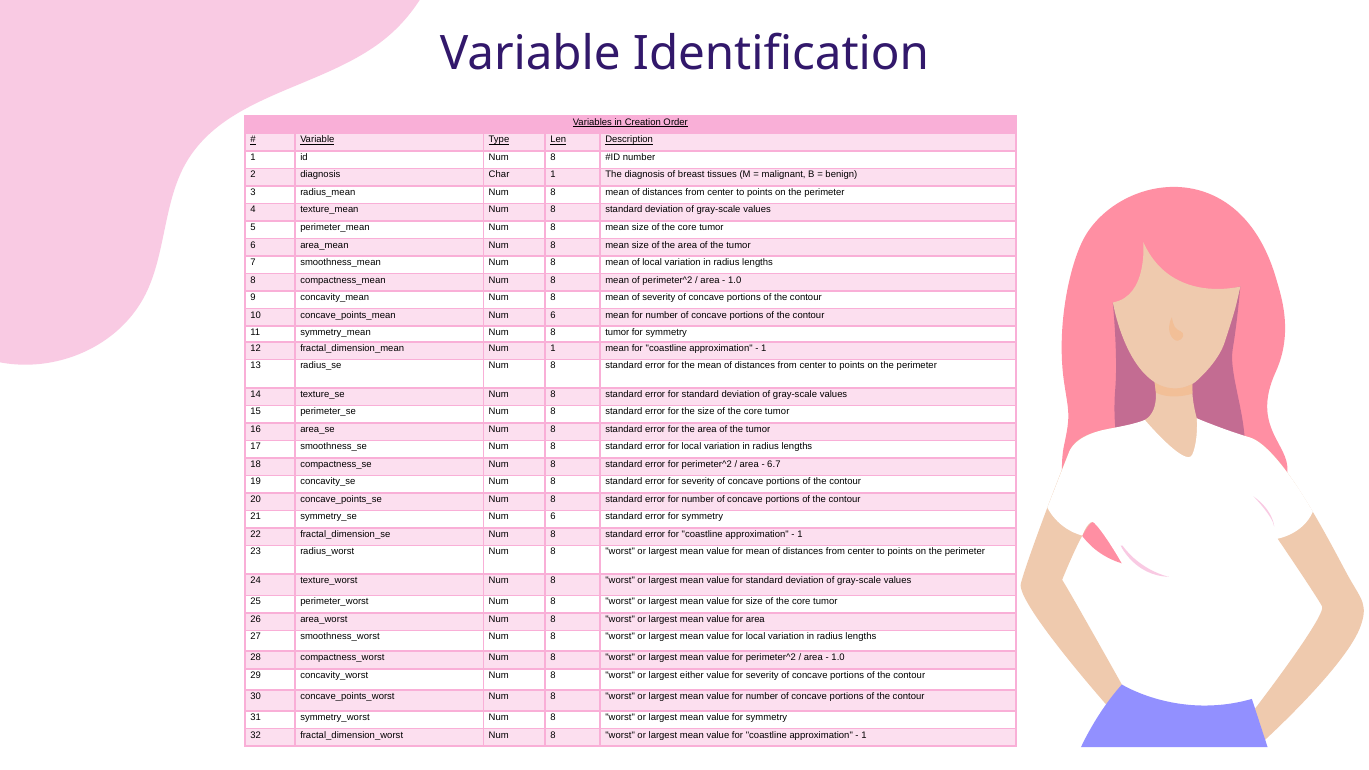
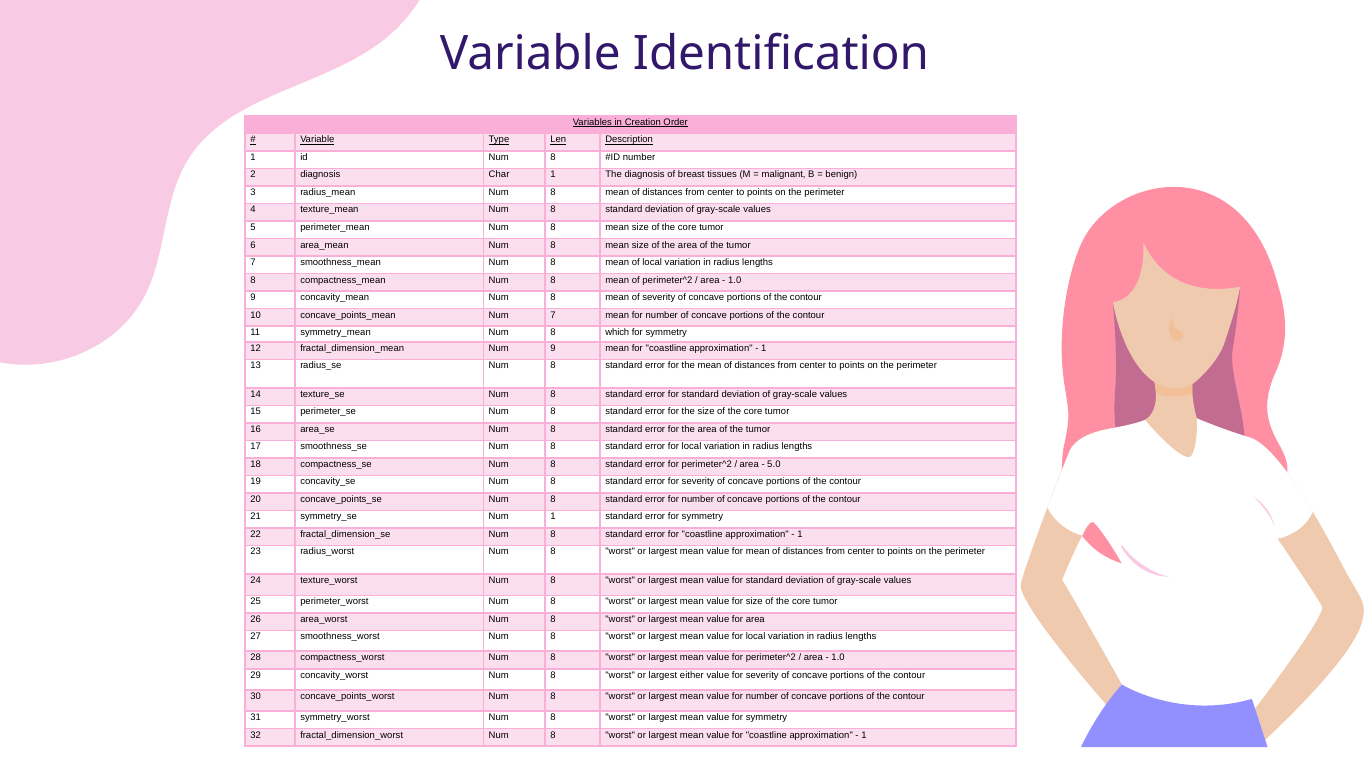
6 at (553, 315): 6 -> 7
8 tumor: tumor -> which
Num 1: 1 -> 9
6.7: 6.7 -> 5.0
6 at (553, 517): 6 -> 1
